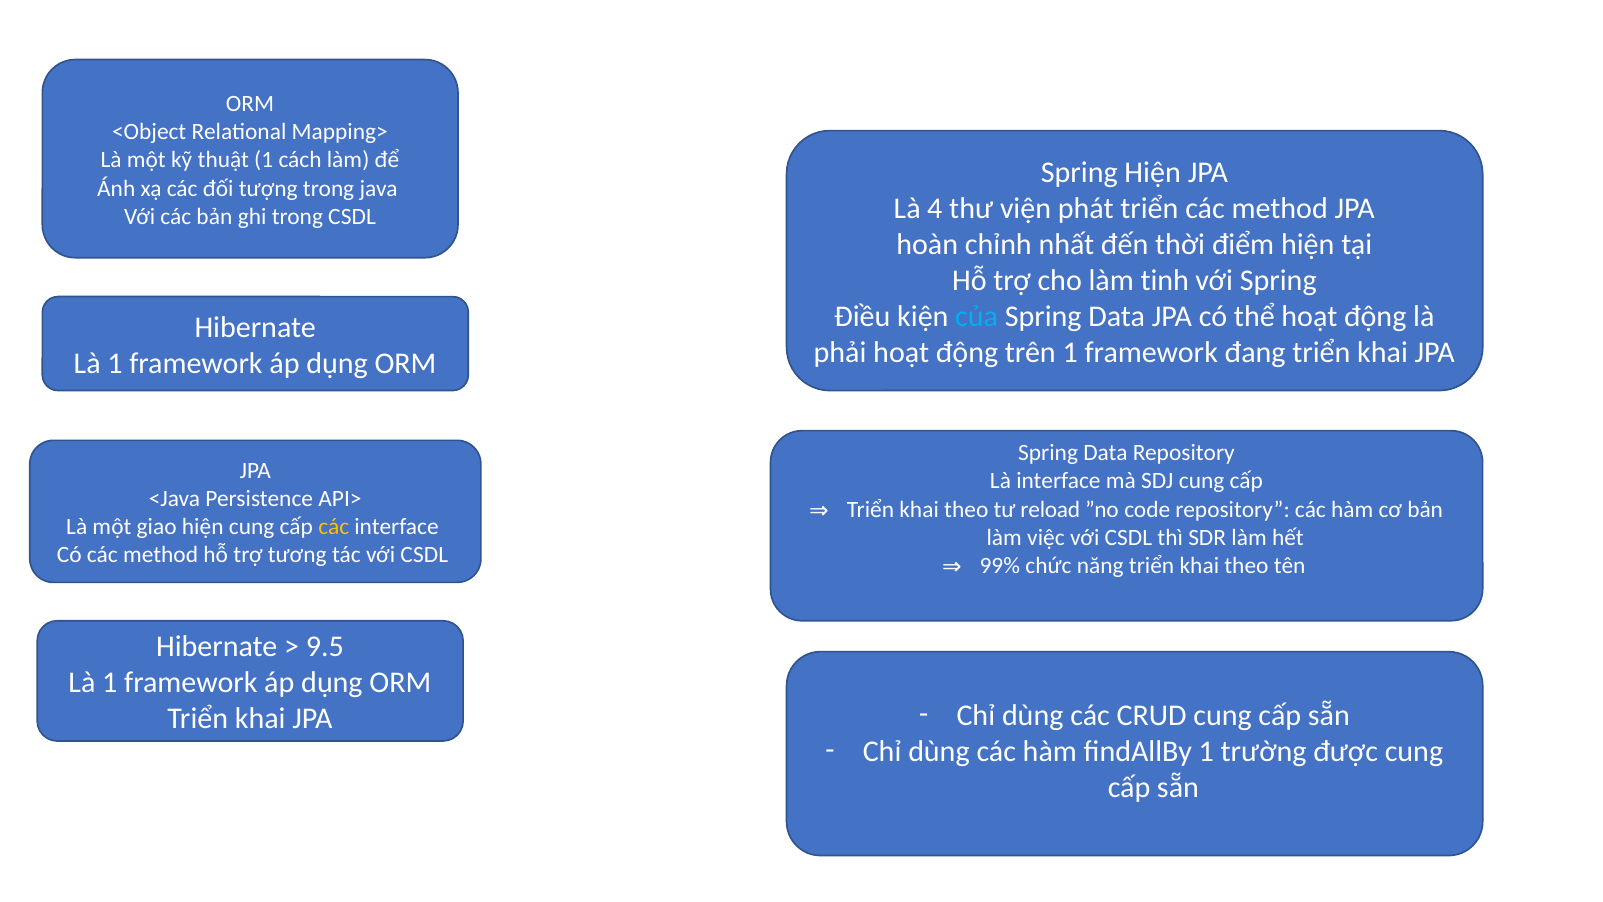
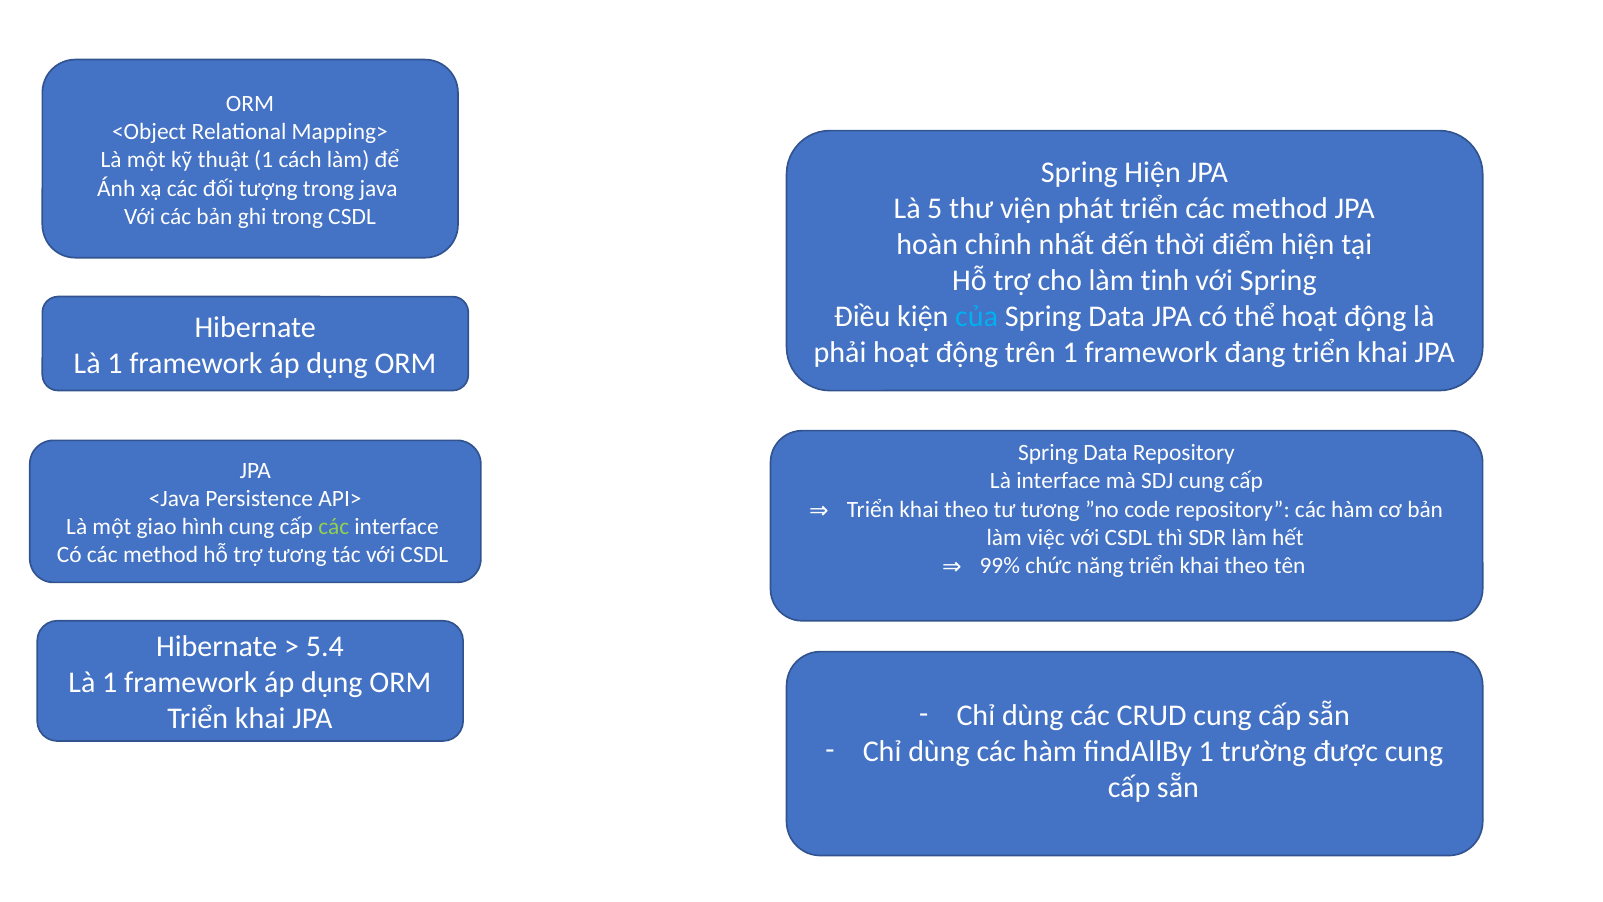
4: 4 -> 5
tư reload: reload -> tương
giao hiện: hiện -> hình
các at (334, 527) colour: yellow -> light green
9.5: 9.5 -> 5.4
